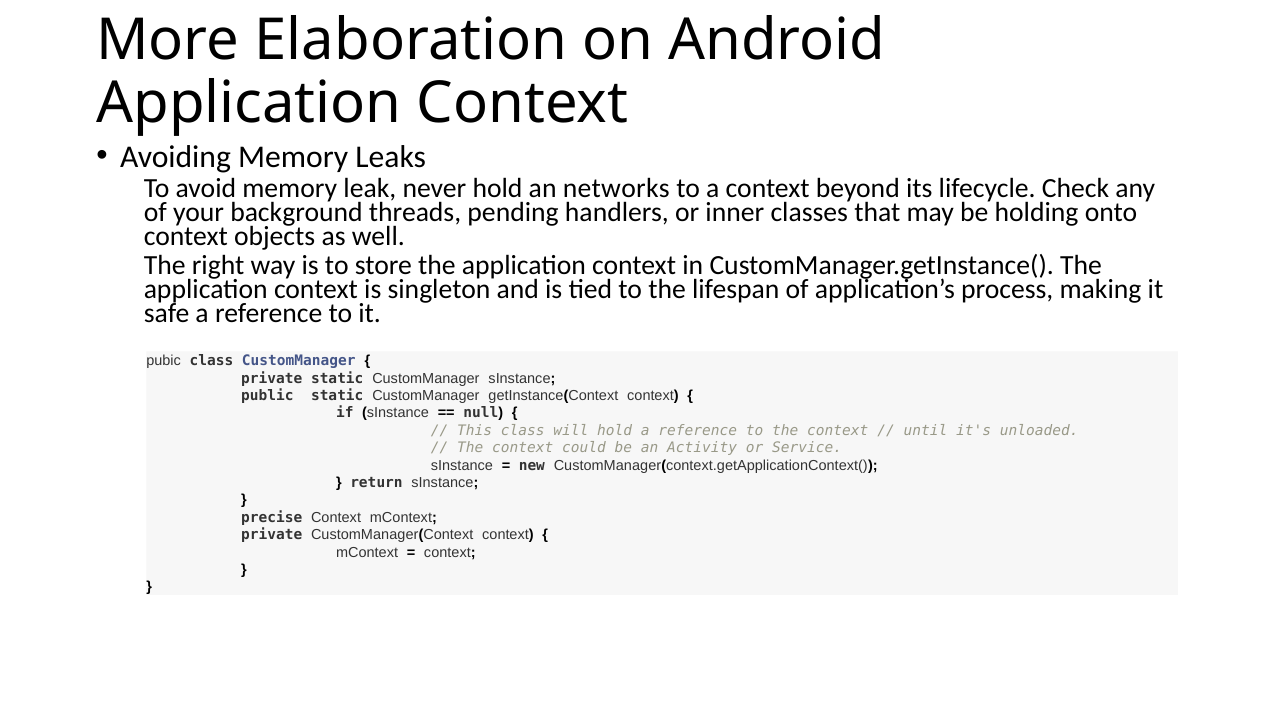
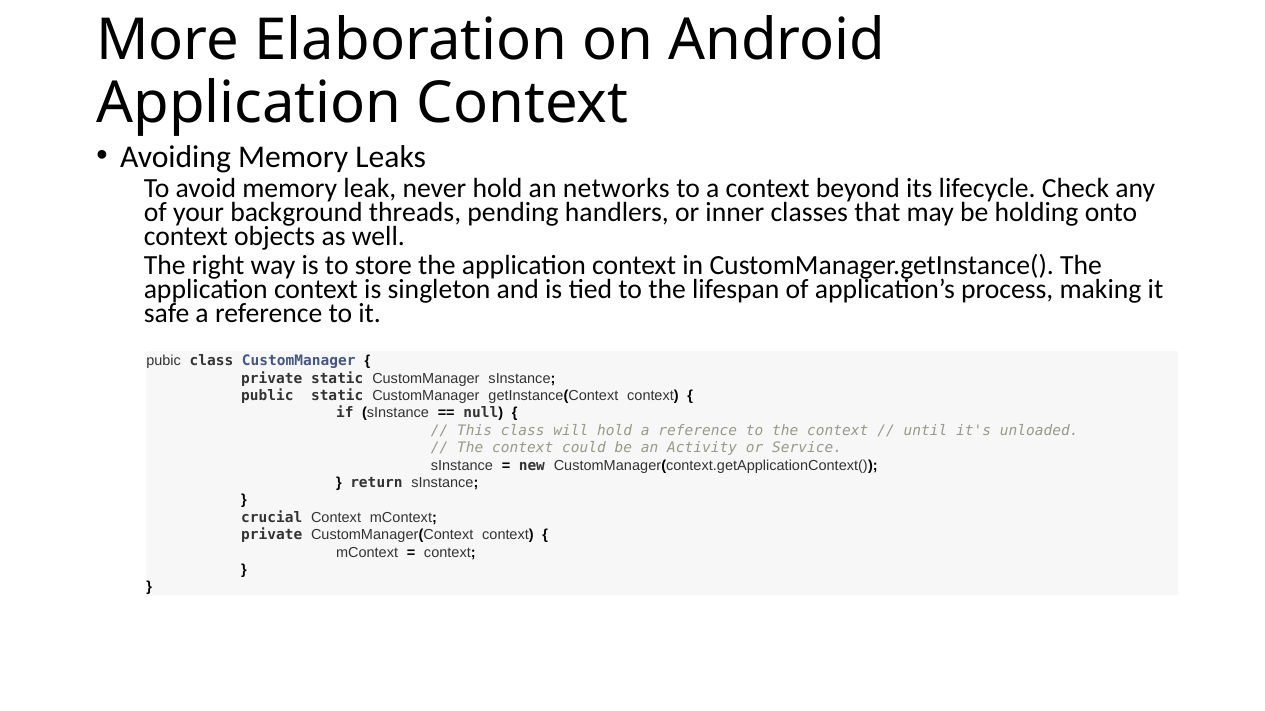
precise: precise -> crucial
